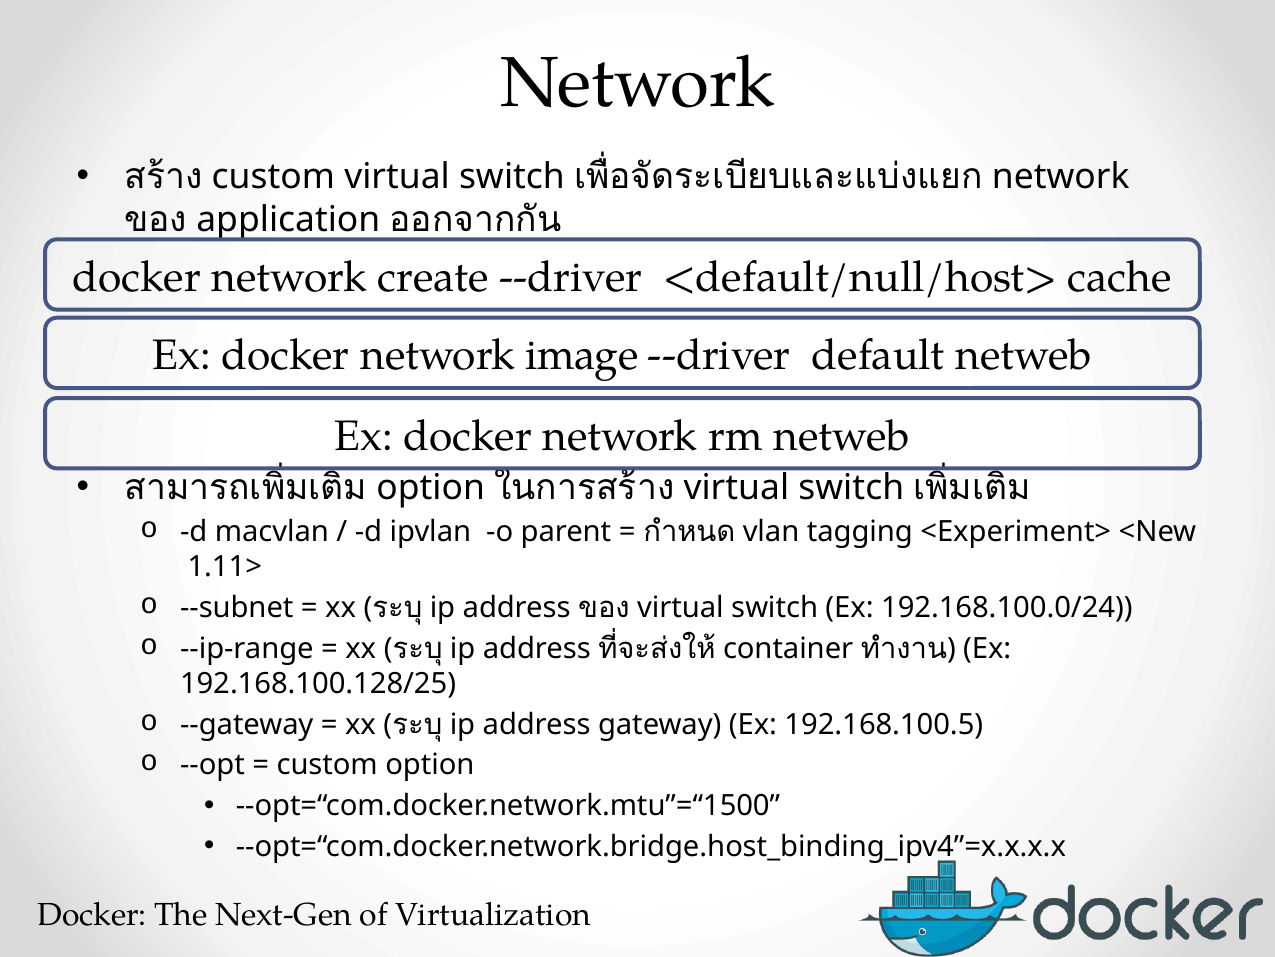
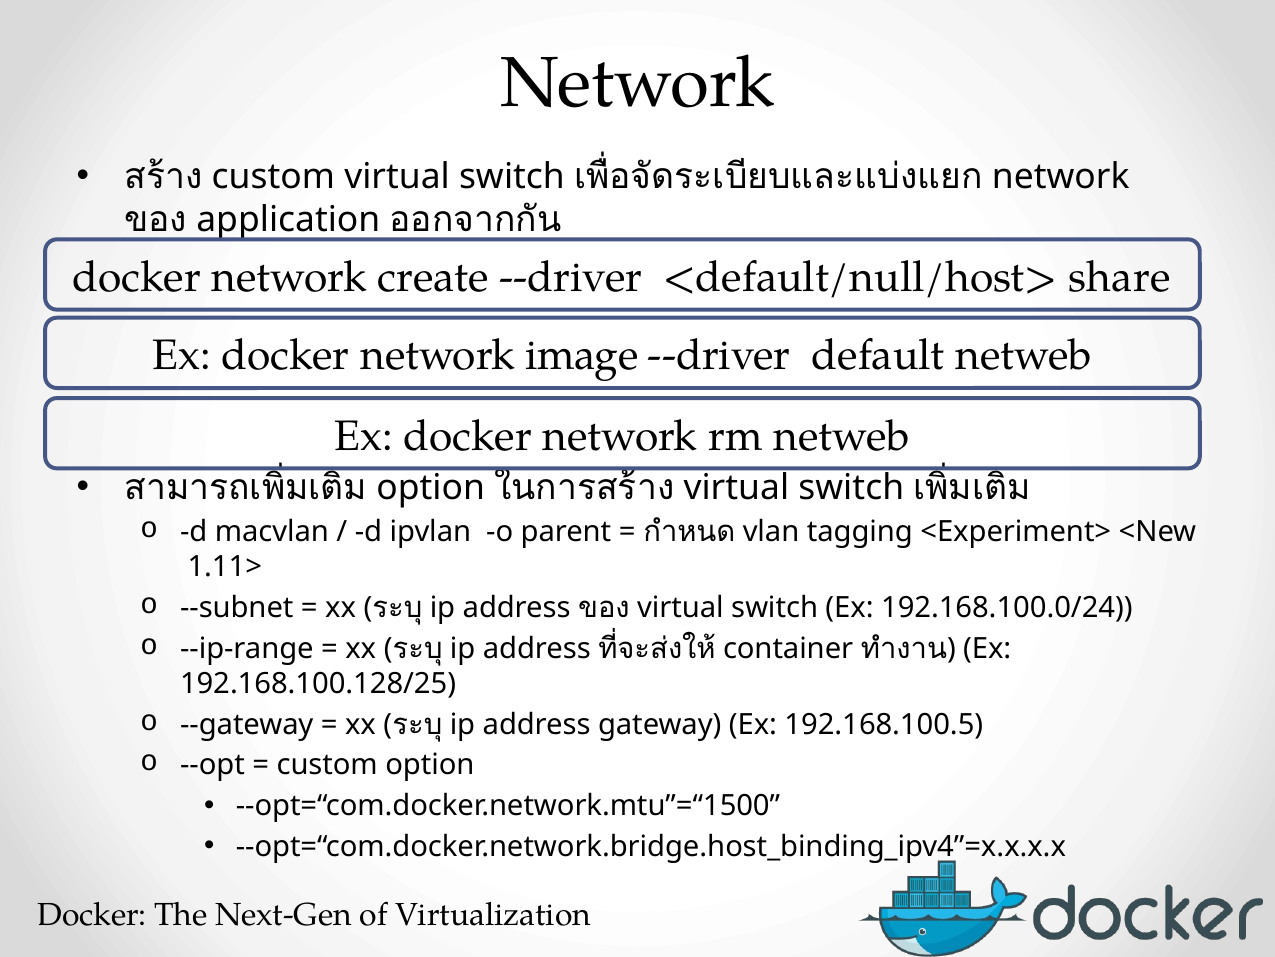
cache: cache -> share
